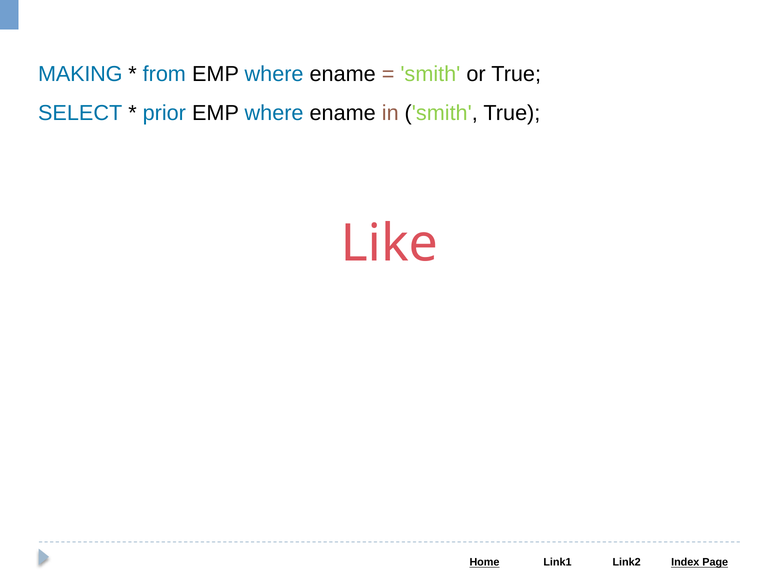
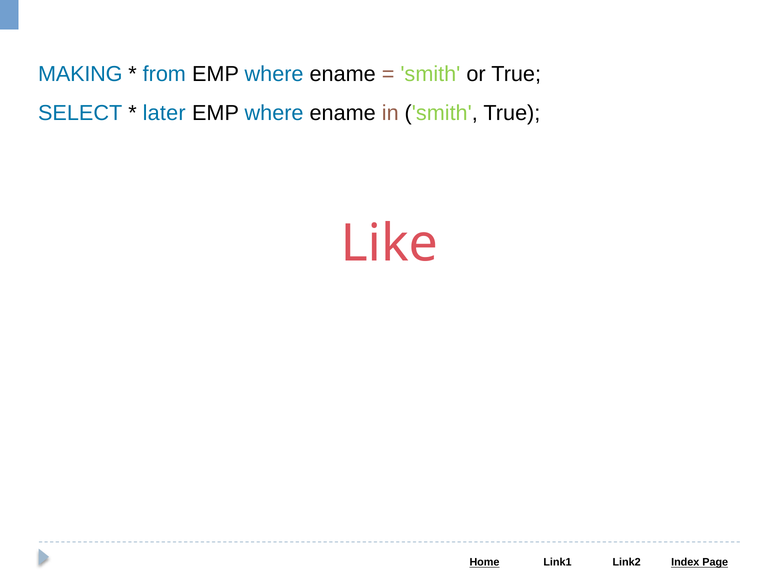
prior: prior -> later
